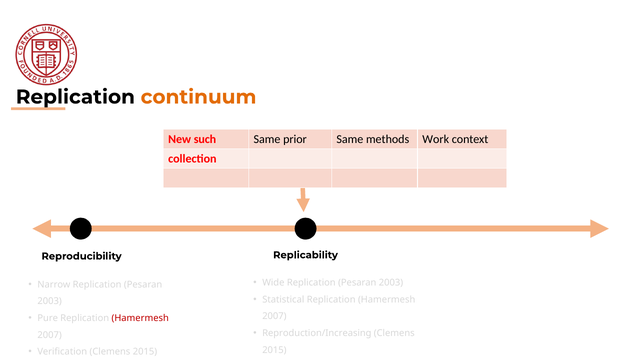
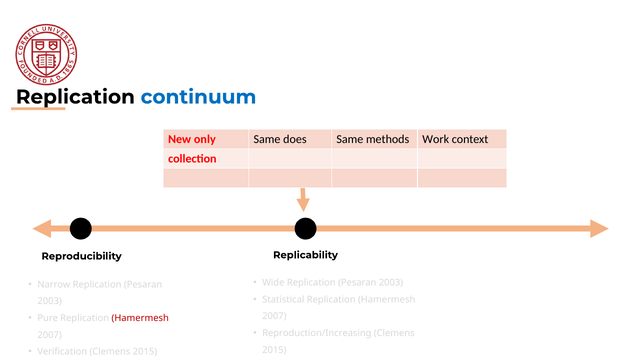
continuum colour: orange -> blue
such: such -> only
prior: prior -> does
